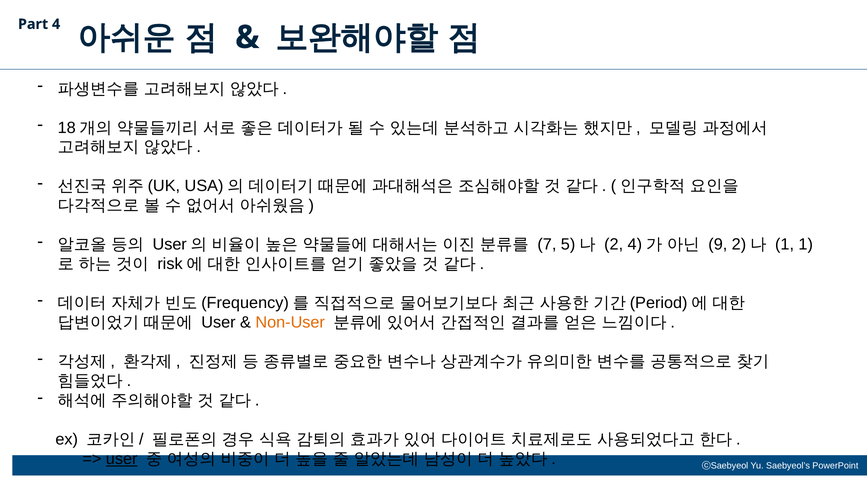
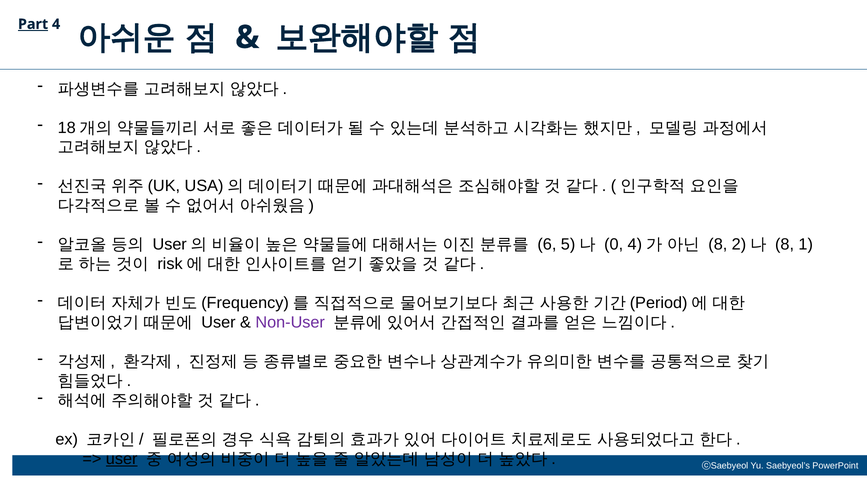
Part underline: none -> present
7: 7 -> 6
2: 2 -> 0
9 at (718, 245): 9 -> 8
1 at (785, 245): 1 -> 8
Non-User colour: orange -> purple
